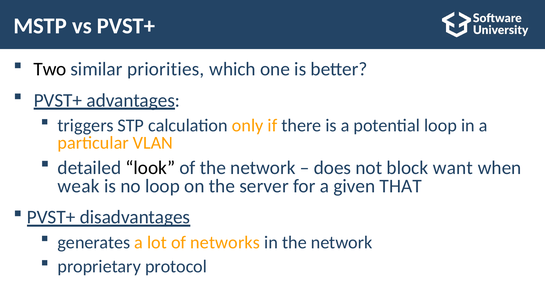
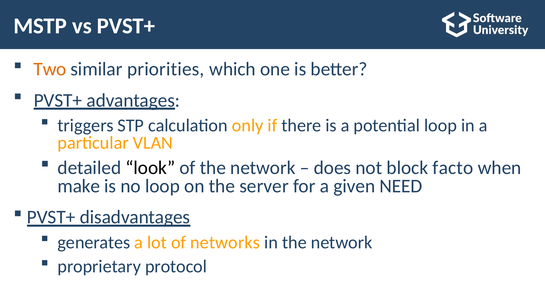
Two colour: black -> orange
want: want -> facto
weak: weak -> make
THAT: THAT -> NEED
